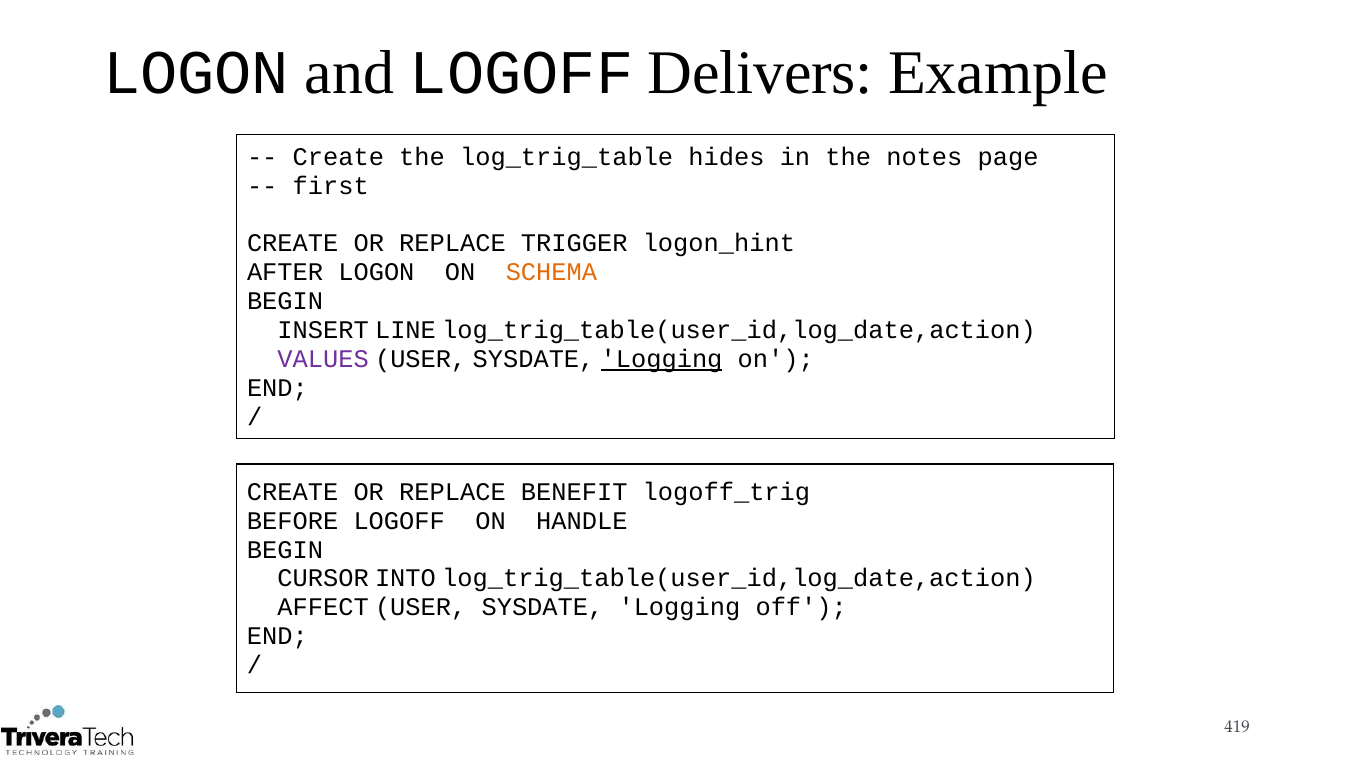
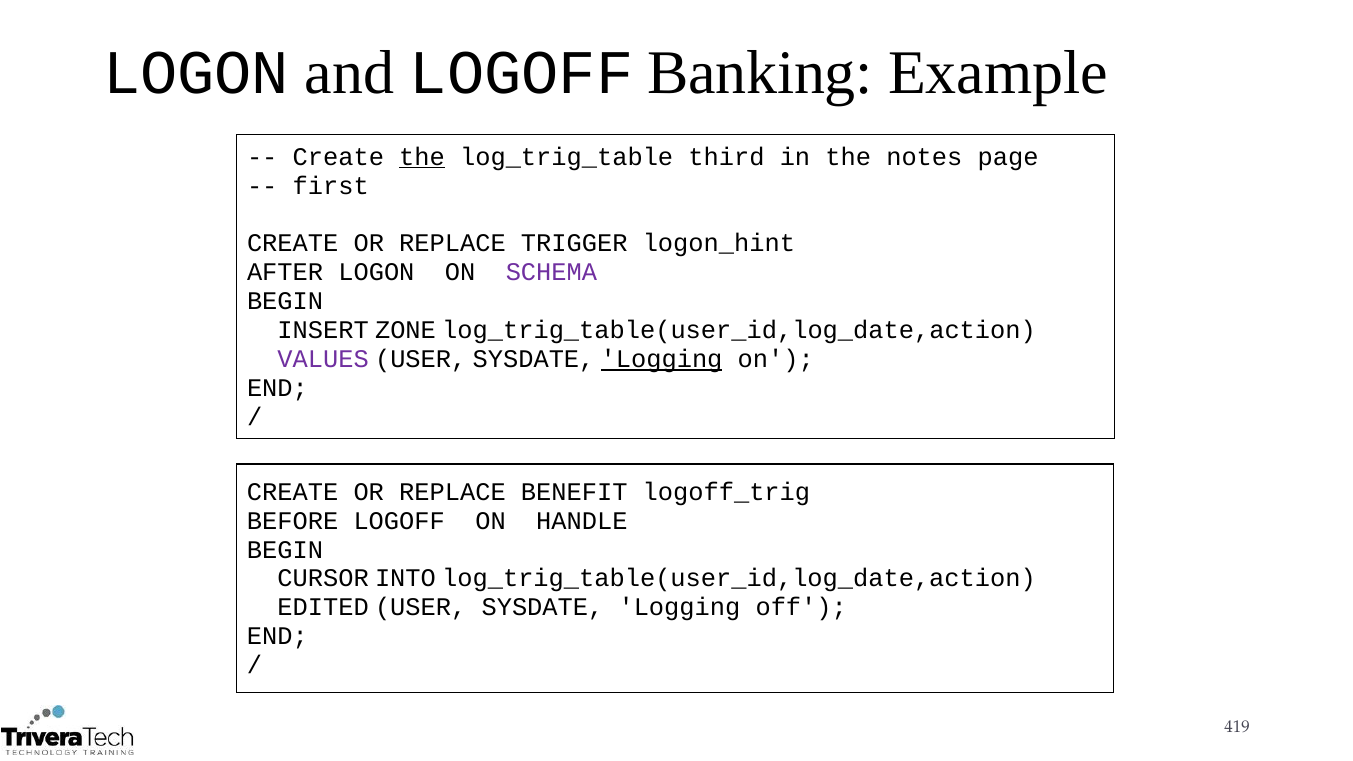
Delivers: Delivers -> Banking
the at (422, 157) underline: none -> present
hides: hides -> third
SCHEMA colour: orange -> purple
LINE: LINE -> ZONE
AFFECT: AFFECT -> EDITED
